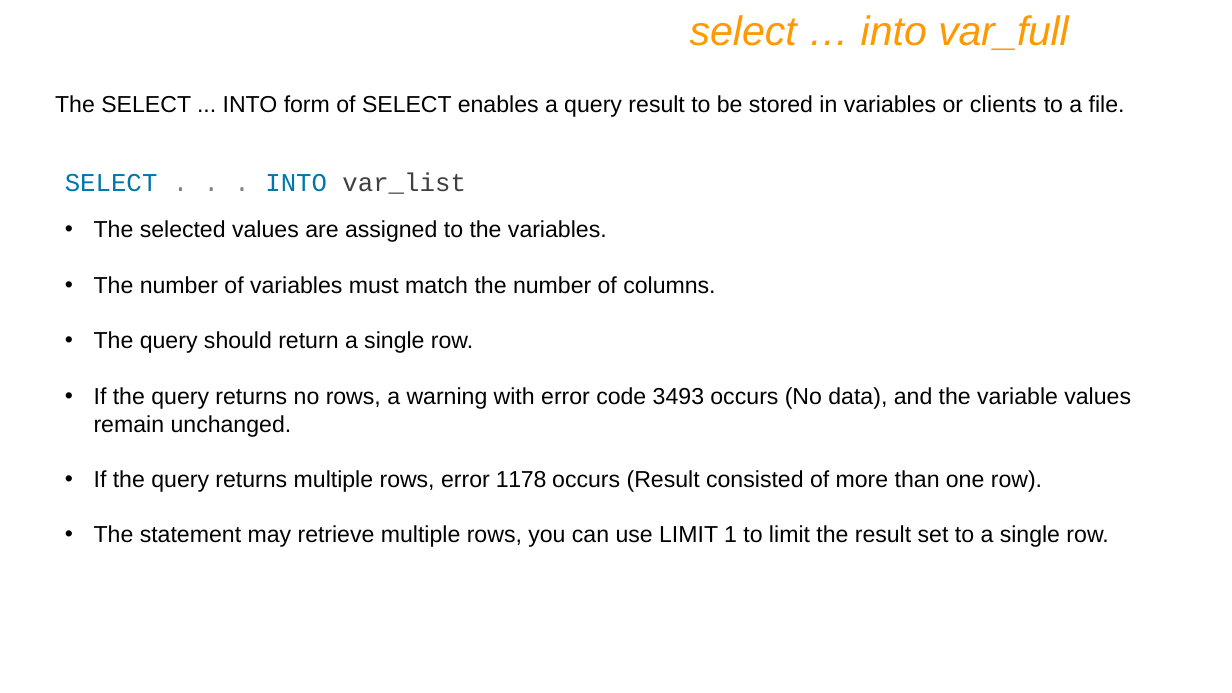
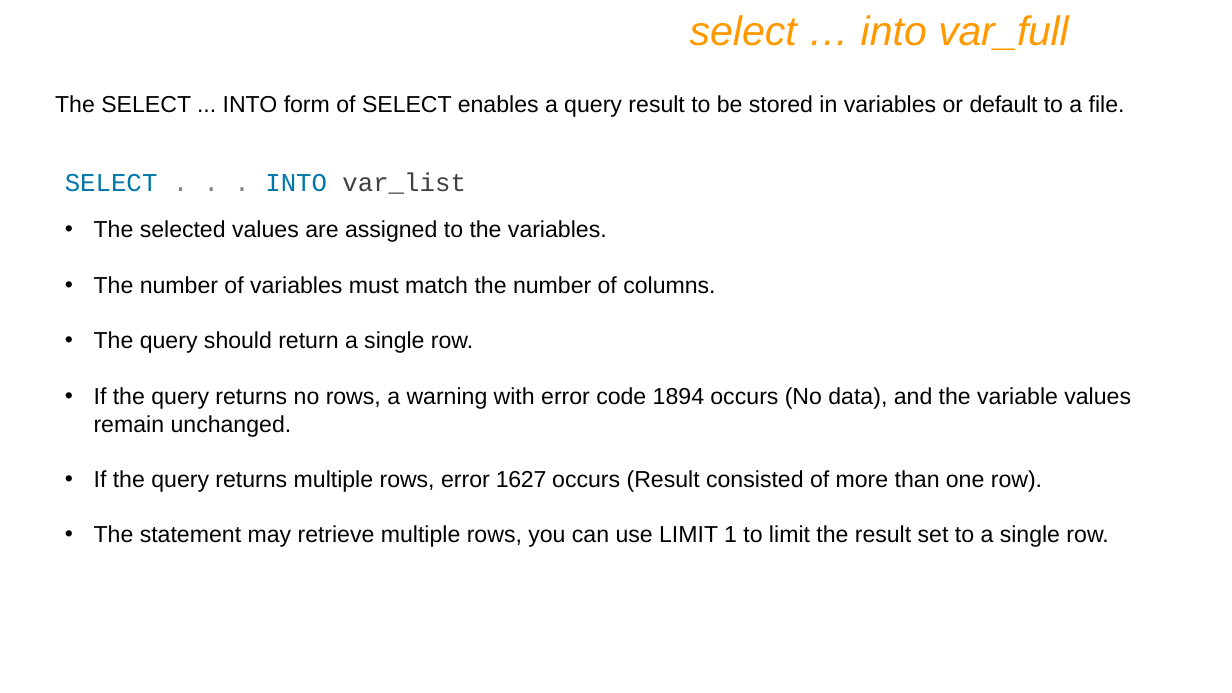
clients: clients -> default
3493: 3493 -> 1894
1178: 1178 -> 1627
